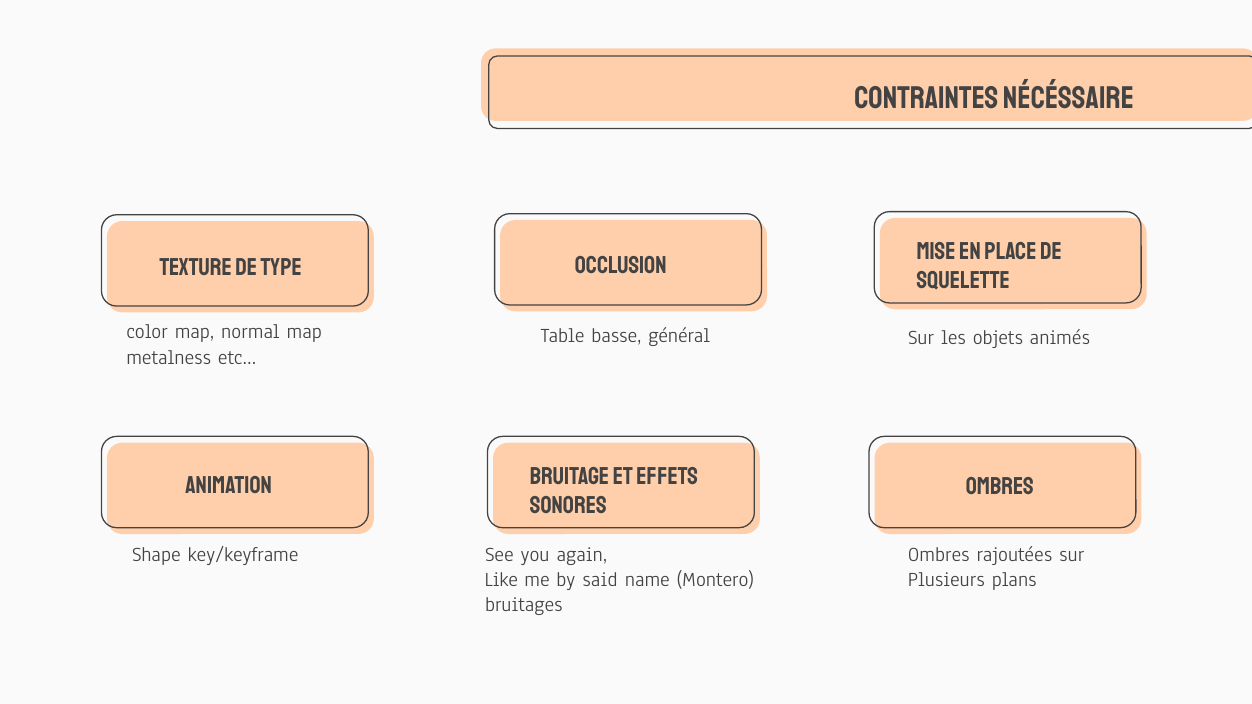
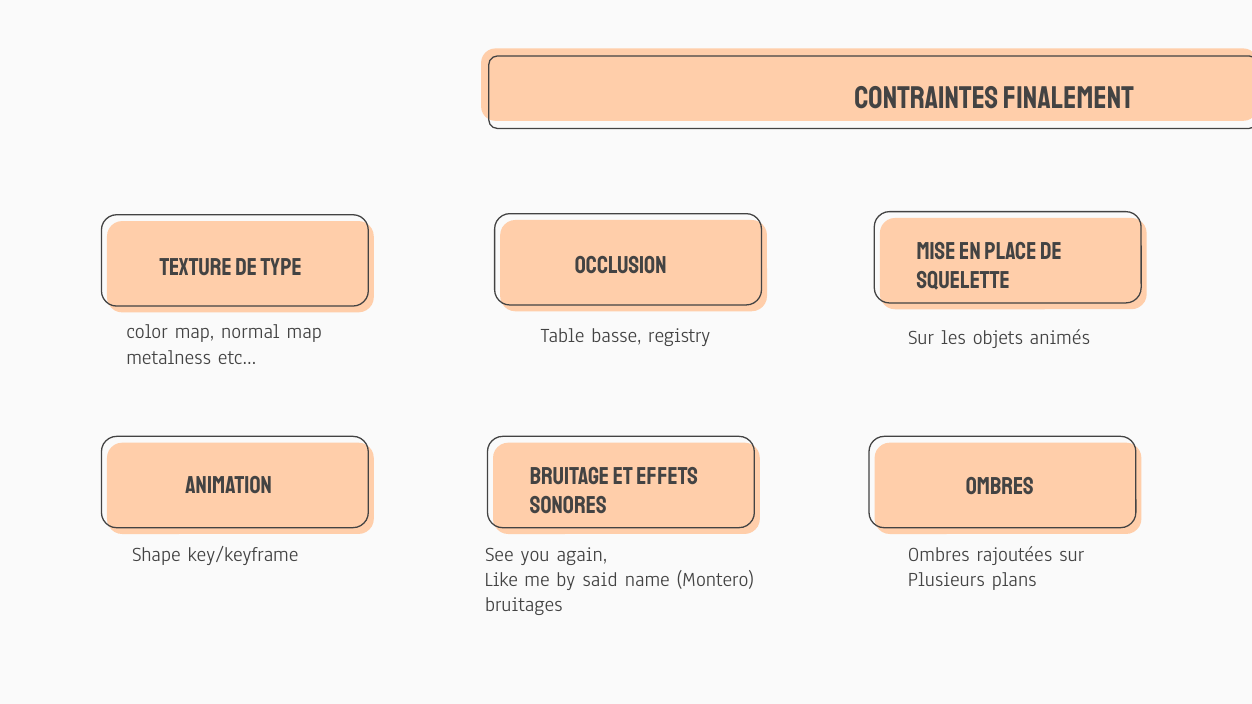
nécéssaire: nécéssaire -> finalement
général: général -> registry
